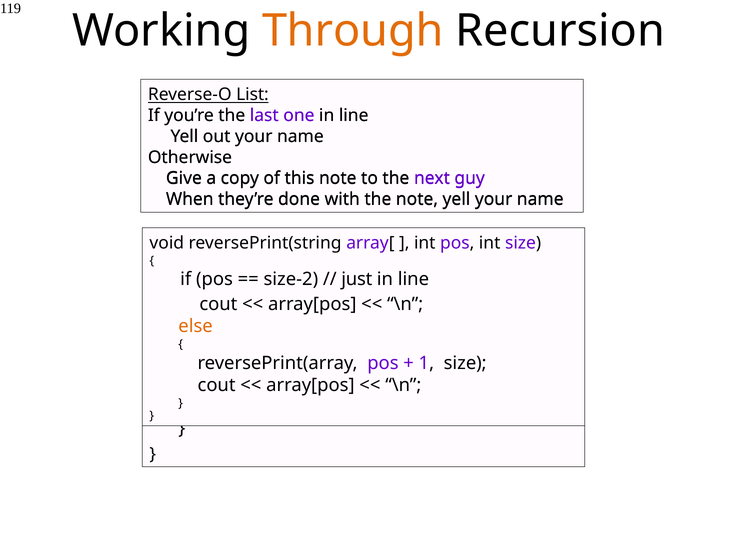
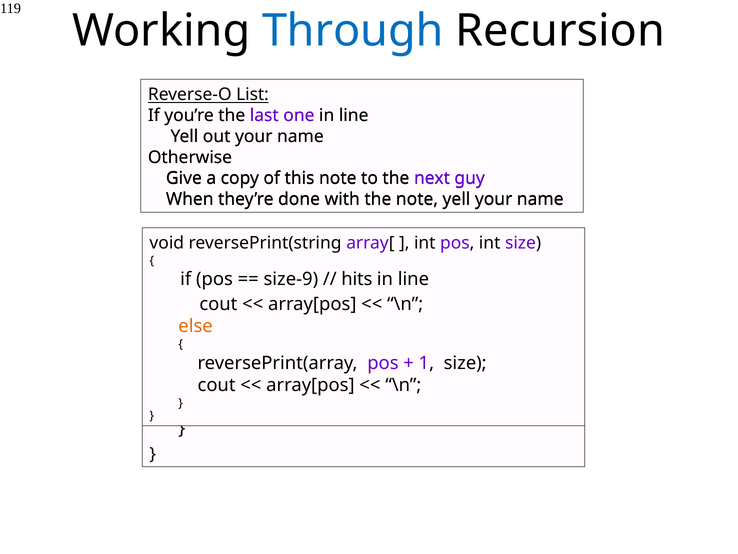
Through colour: orange -> blue
size-2: size-2 -> size-9
just: just -> hits
